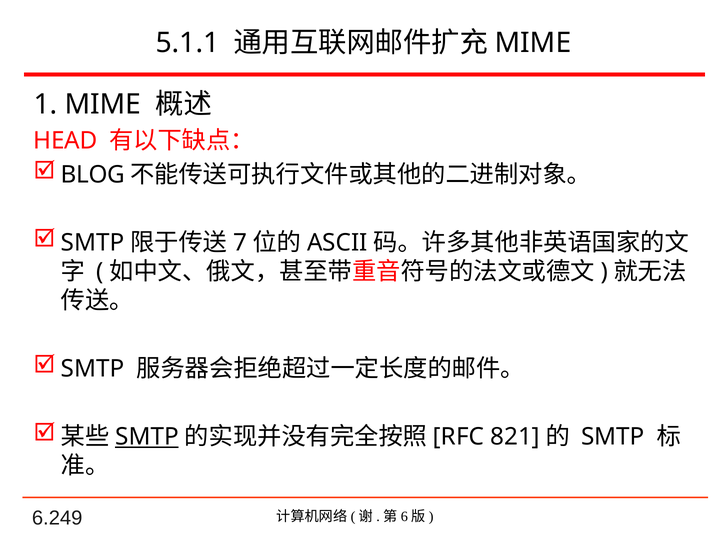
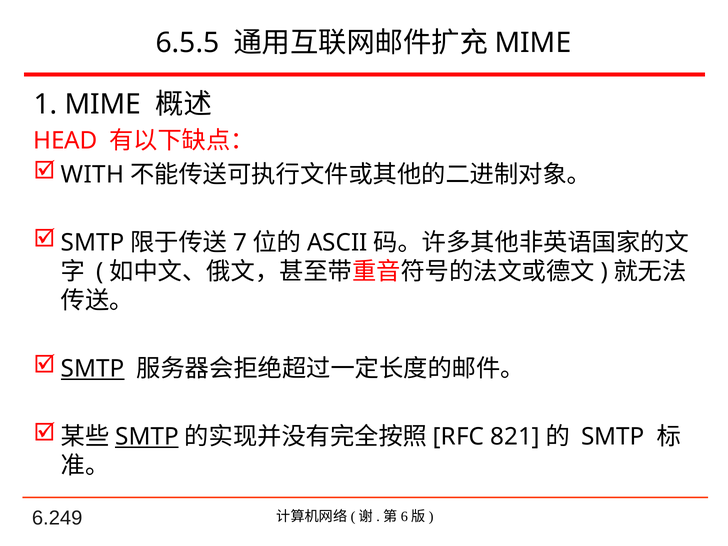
5.1.1: 5.1.1 -> 6.5.5
BLOG: BLOG -> WITH
SMTP at (93, 369) underline: none -> present
